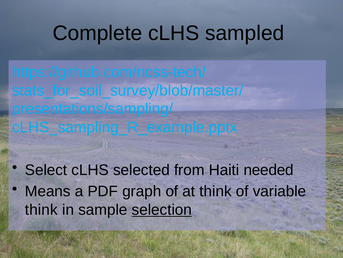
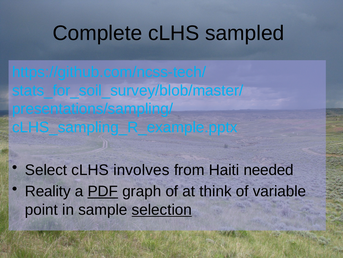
selected: selected -> involves
Means: Means -> Reality
PDF underline: none -> present
think at (41, 209): think -> point
